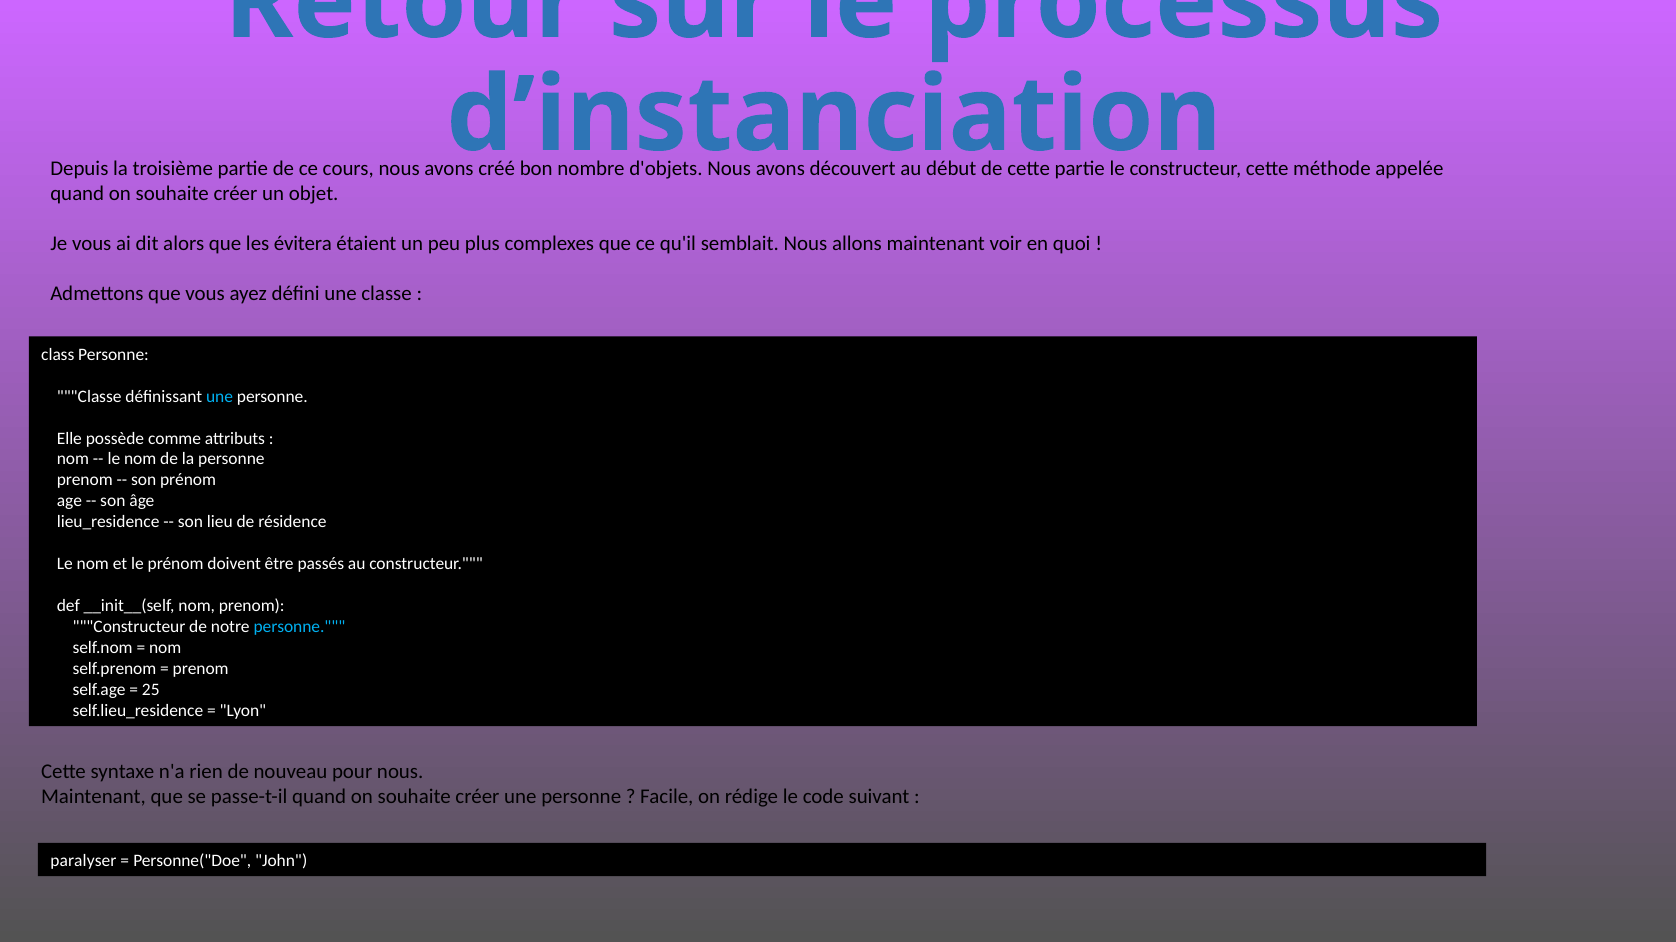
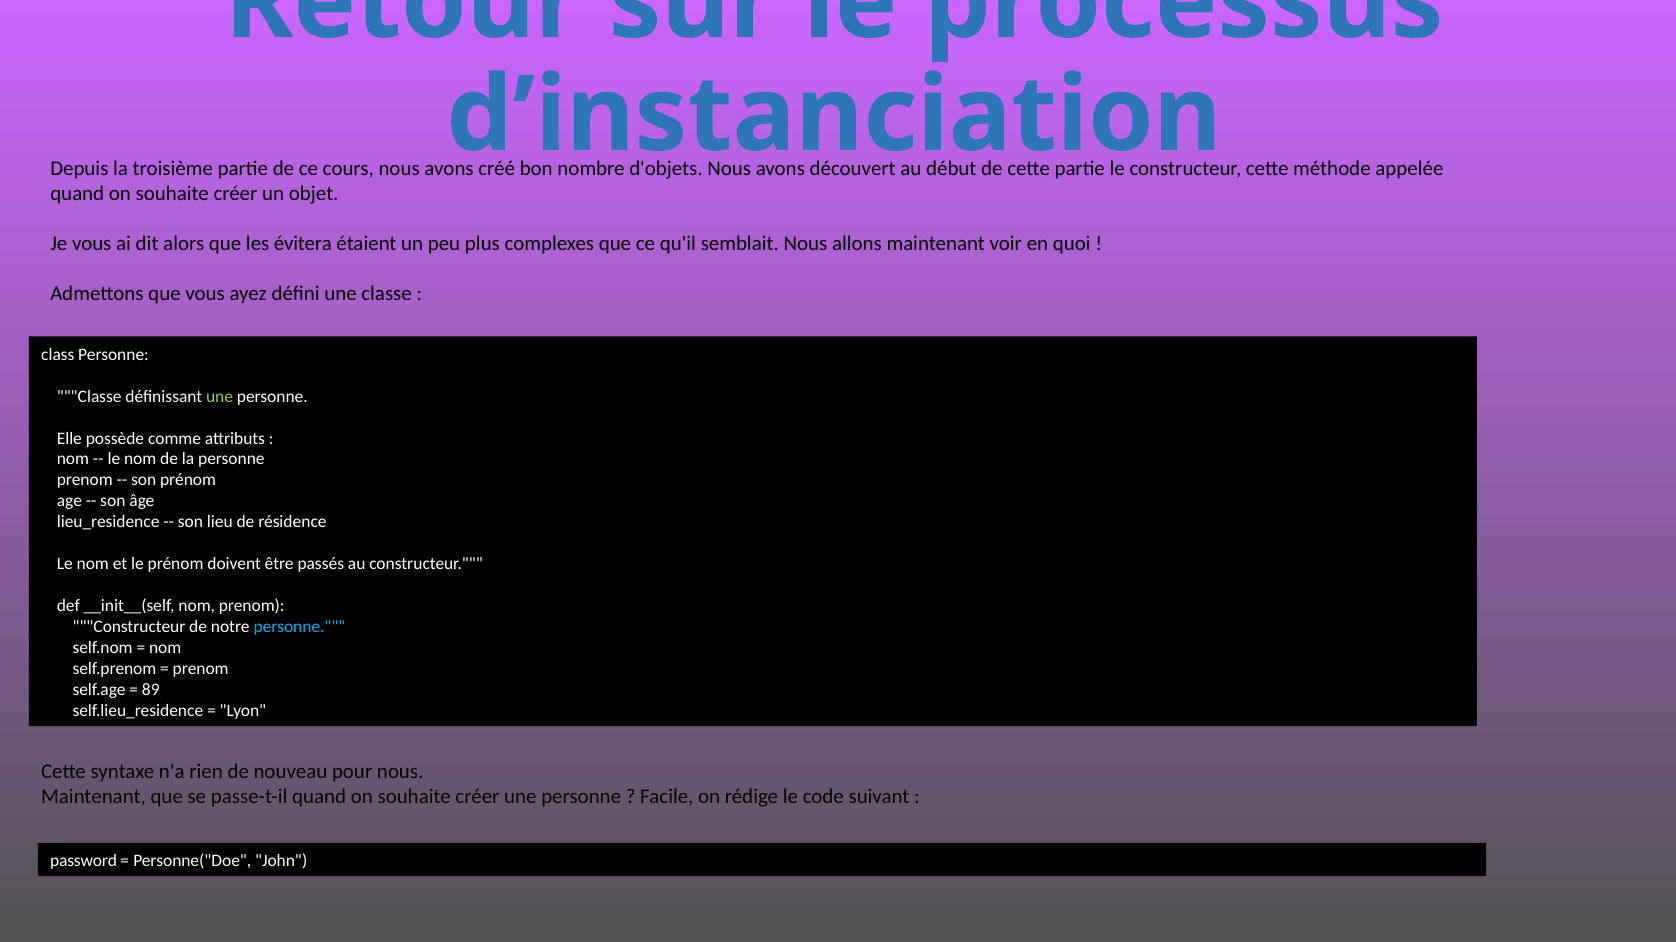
une at (220, 397) colour: light blue -> light green
25: 25 -> 89
paralyser: paralyser -> password
